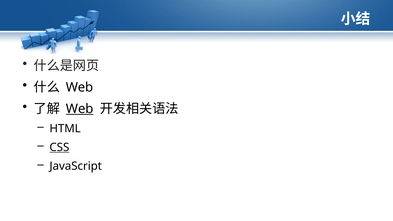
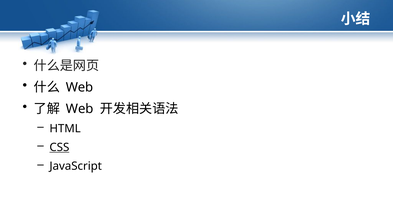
Web at (80, 109) underline: present -> none
